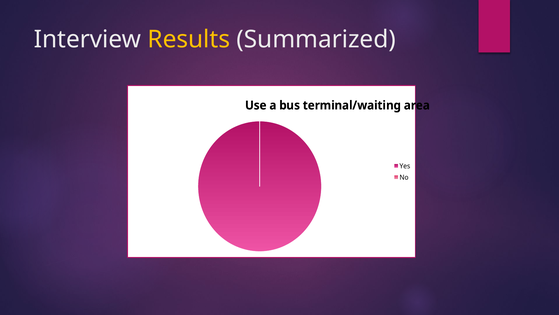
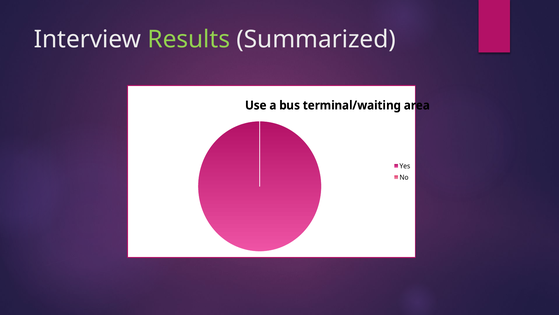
Results colour: yellow -> light green
